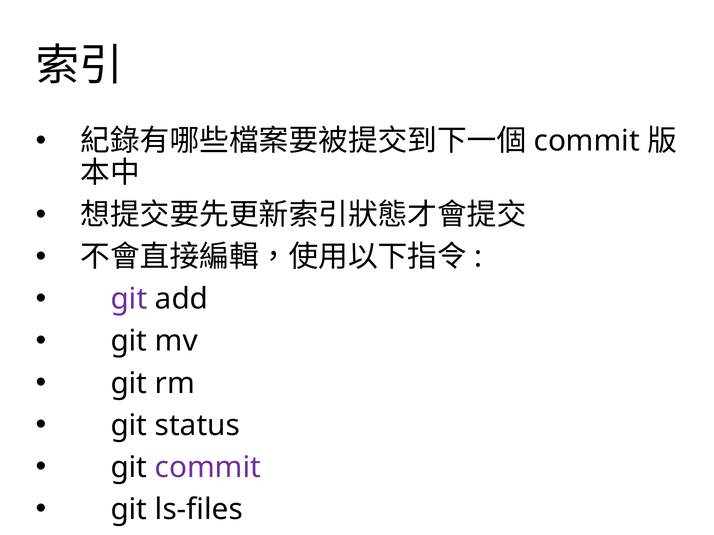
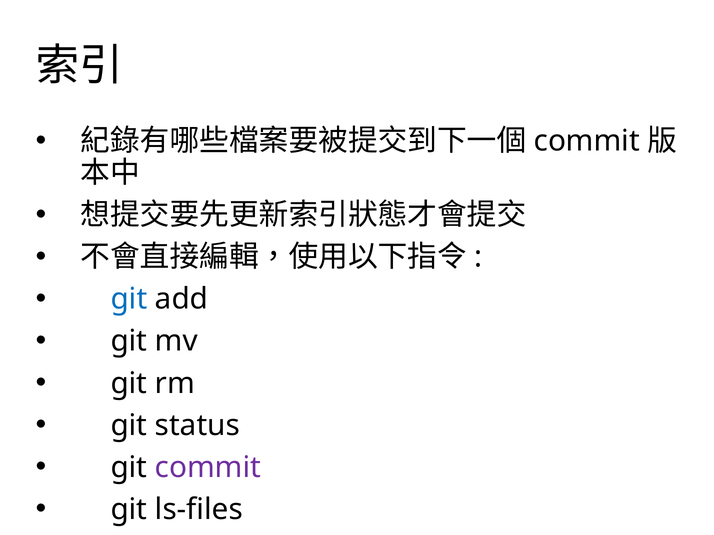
git at (129, 299) colour: purple -> blue
